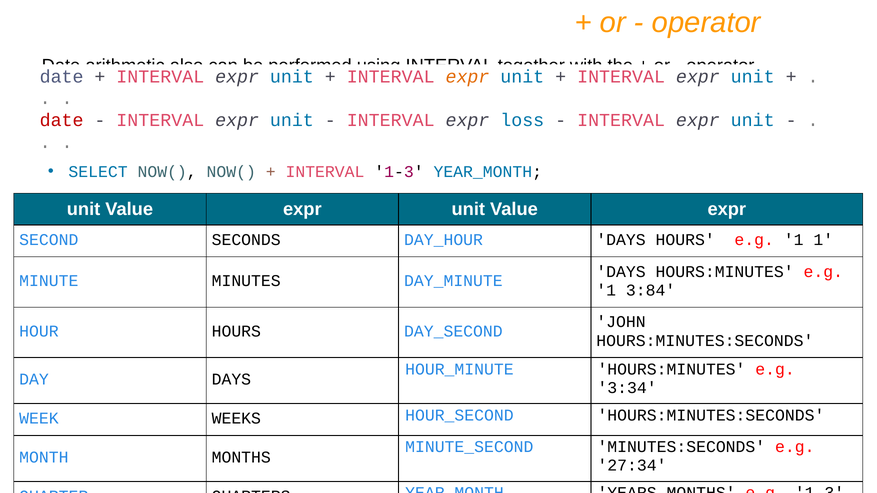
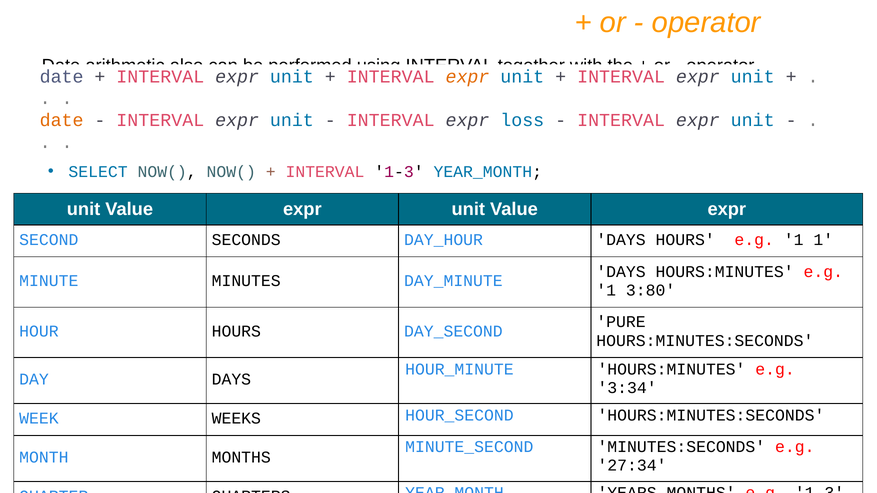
date at (62, 120) colour: red -> orange
3:84: 3:84 -> 3:80
JOHN: JOHN -> PURE
